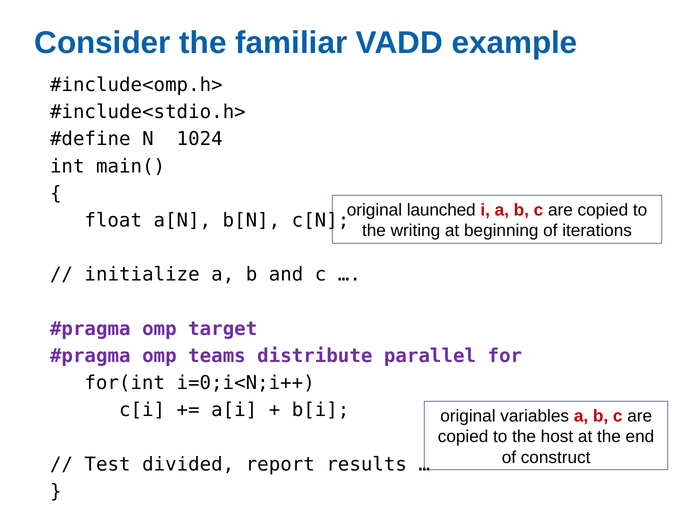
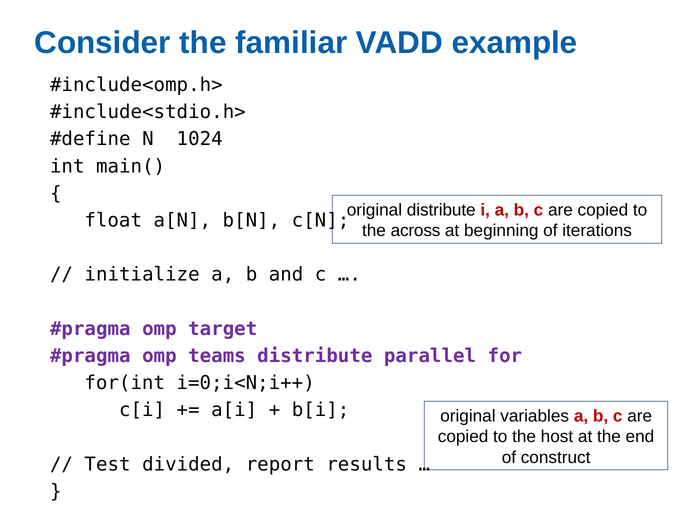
original launched: launched -> distribute
writing: writing -> across
